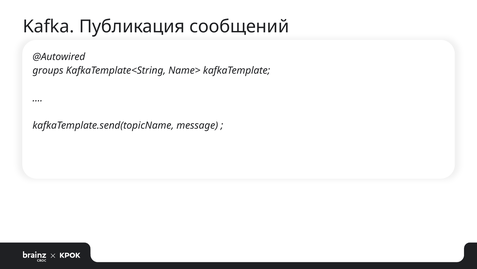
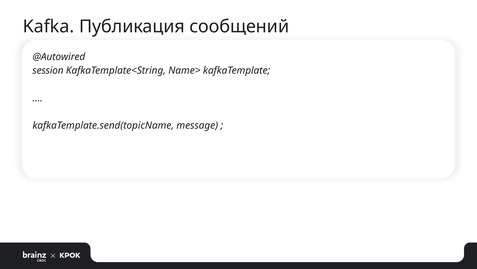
groups: groups -> session
